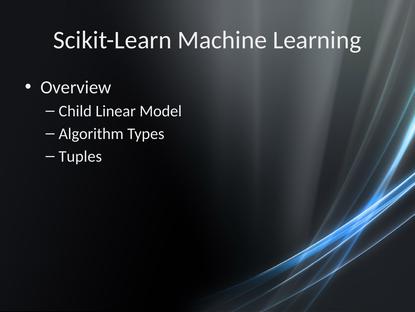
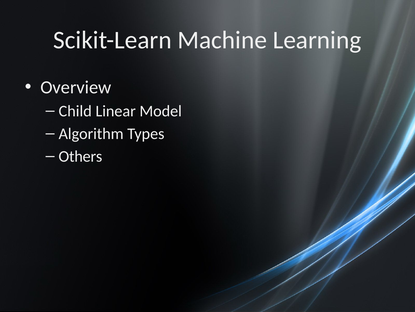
Tuples: Tuples -> Others
